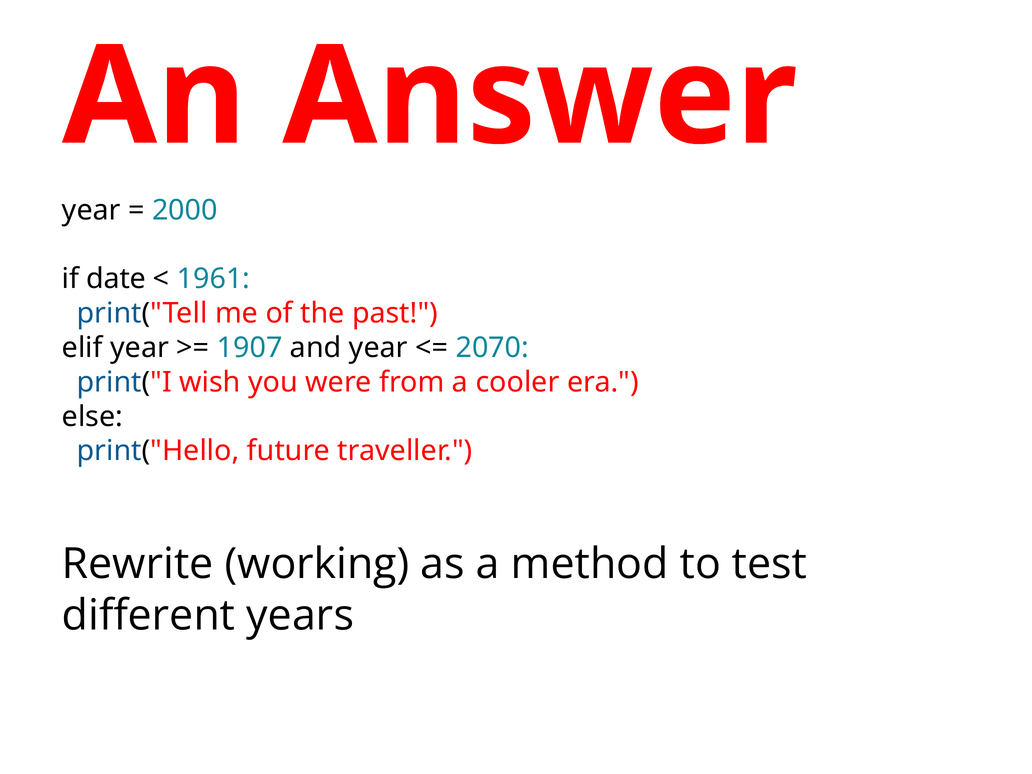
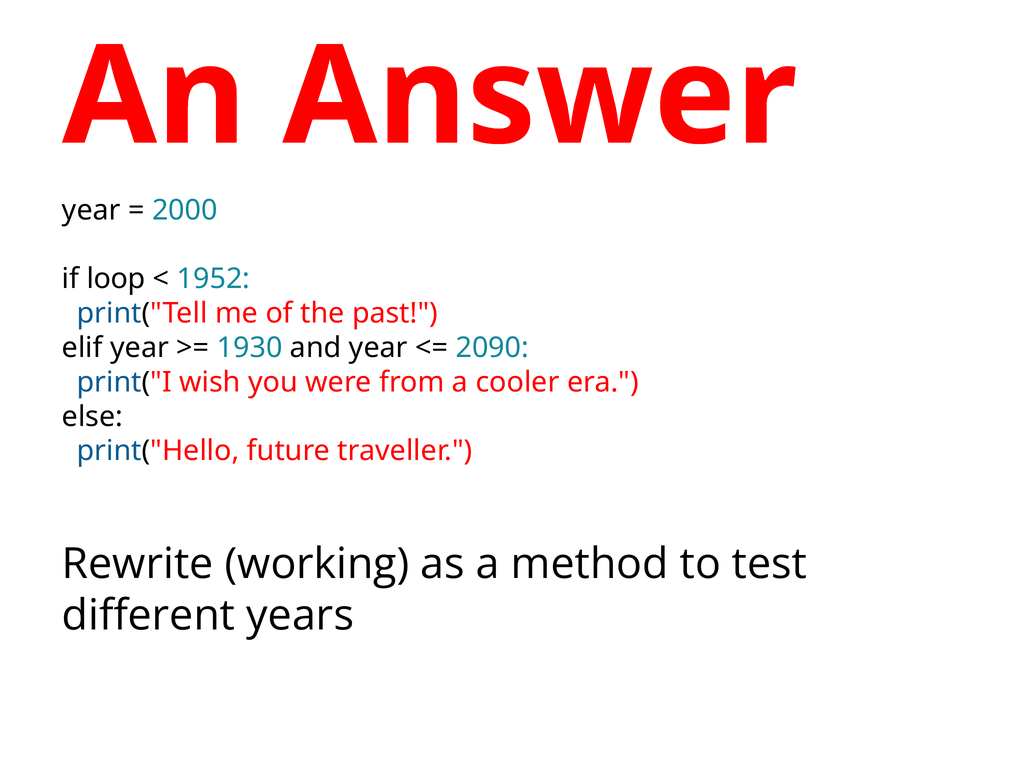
date: date -> loop
1961: 1961 -> 1952
1907: 1907 -> 1930
2070: 2070 -> 2090
